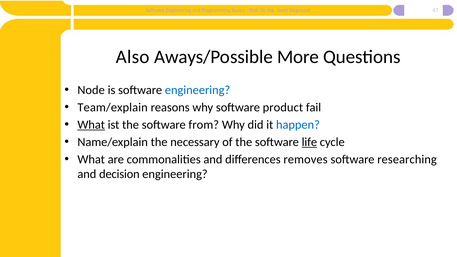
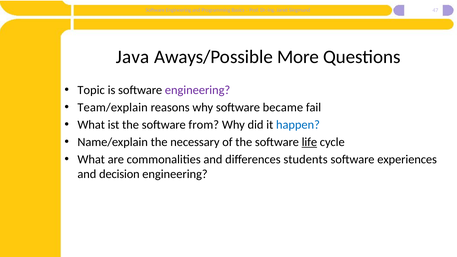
Also: Also -> Java
Node: Node -> Topic
engineering at (198, 90) colour: blue -> purple
product: product -> became
What at (91, 125) underline: present -> none
removes: removes -> students
researching: researching -> experiences
